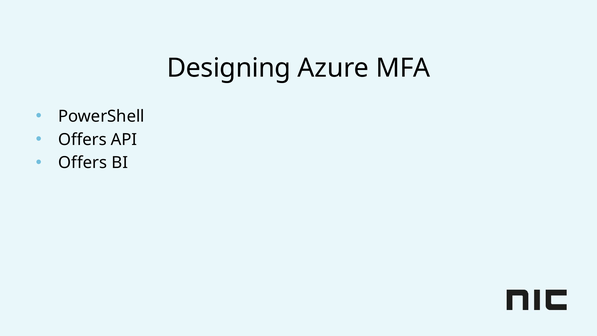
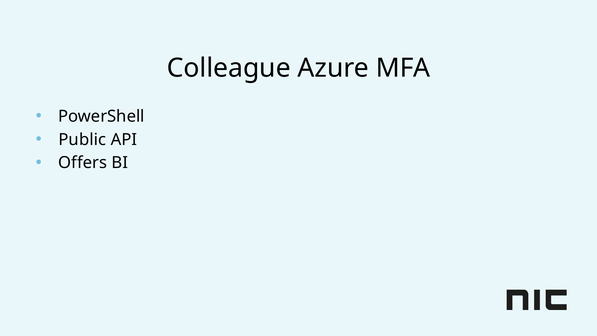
Designing: Designing -> Colleague
Offers at (82, 139): Offers -> Public
